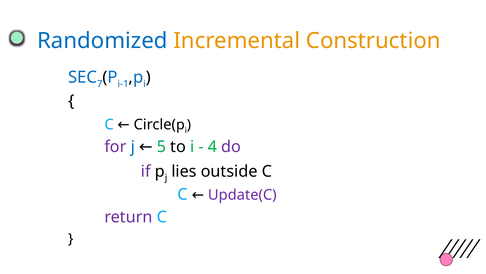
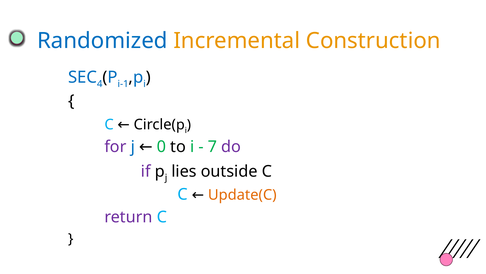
7: 7 -> 4
5: 5 -> 0
4: 4 -> 7
Update(C colour: purple -> orange
